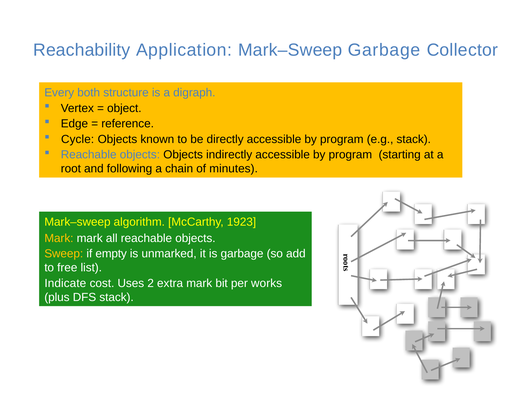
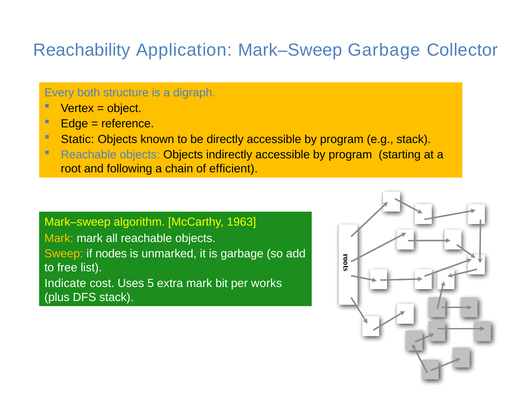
Cycle: Cycle -> Static
minutes: minutes -> efficient
1923: 1923 -> 1963
empty: empty -> nodes
2: 2 -> 5
